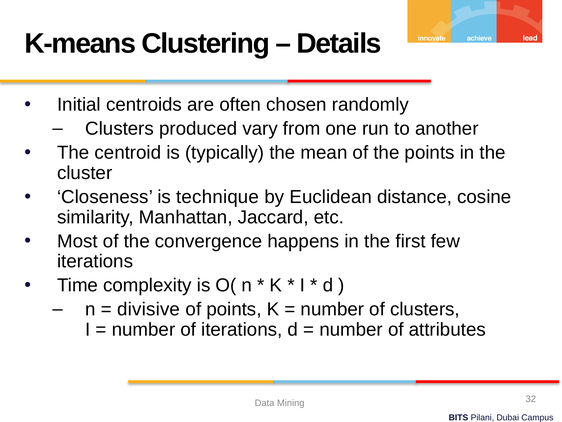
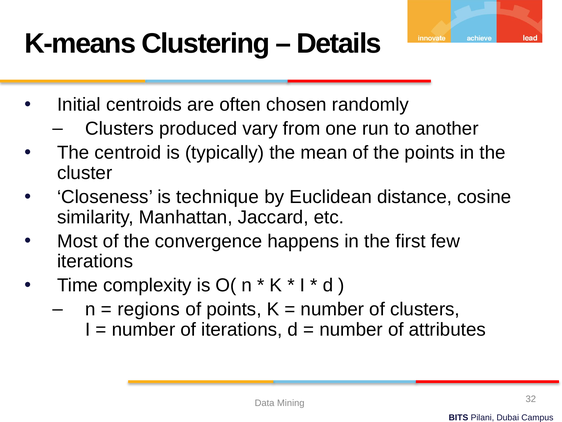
divisive: divisive -> regions
